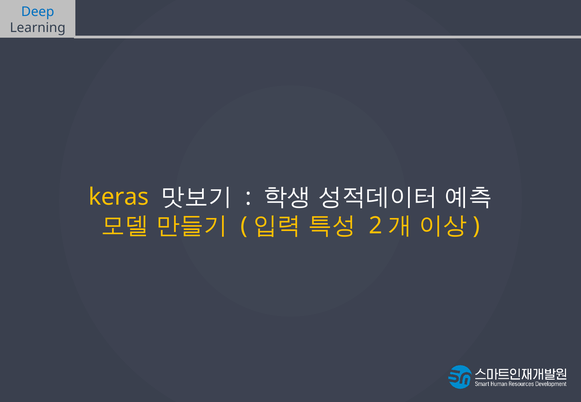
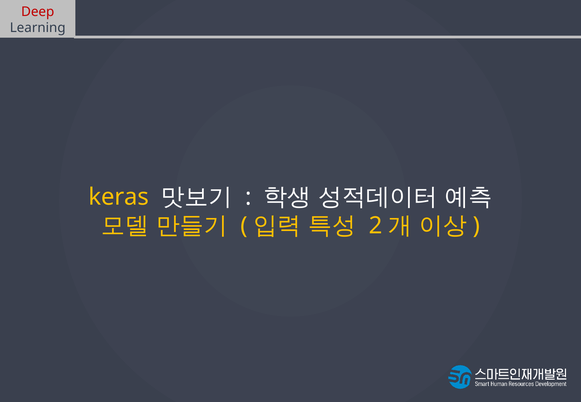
Deep colour: blue -> red
